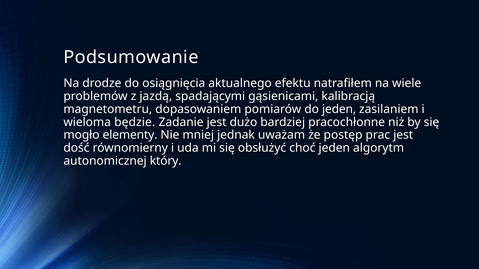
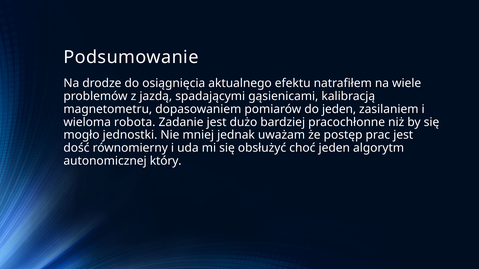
będzie: będzie -> robota
elementy: elementy -> jednostki
